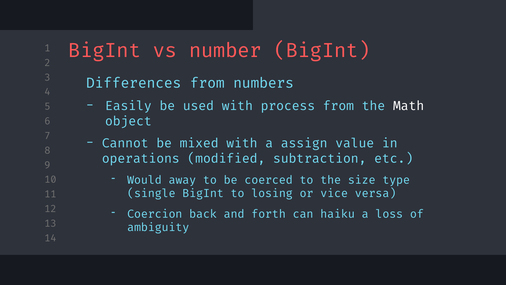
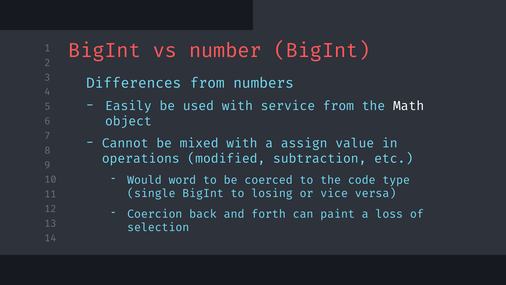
process: process -> service
away: away -> word
size: size -> code
haiku: haiku -> paint
ambiguity: ambiguity -> selection
